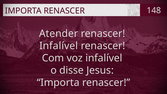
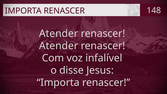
Infalível at (59, 46): Infalível -> Atender
